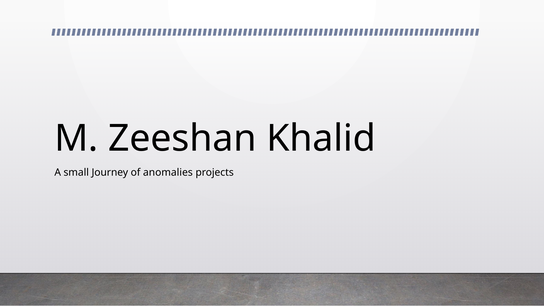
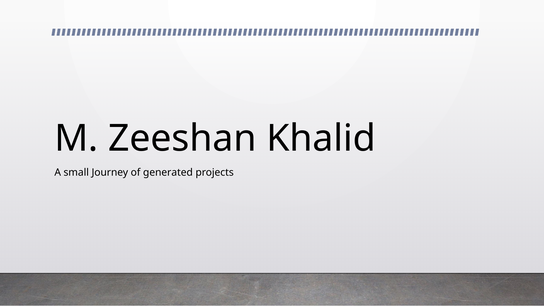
anomalies: anomalies -> generated
